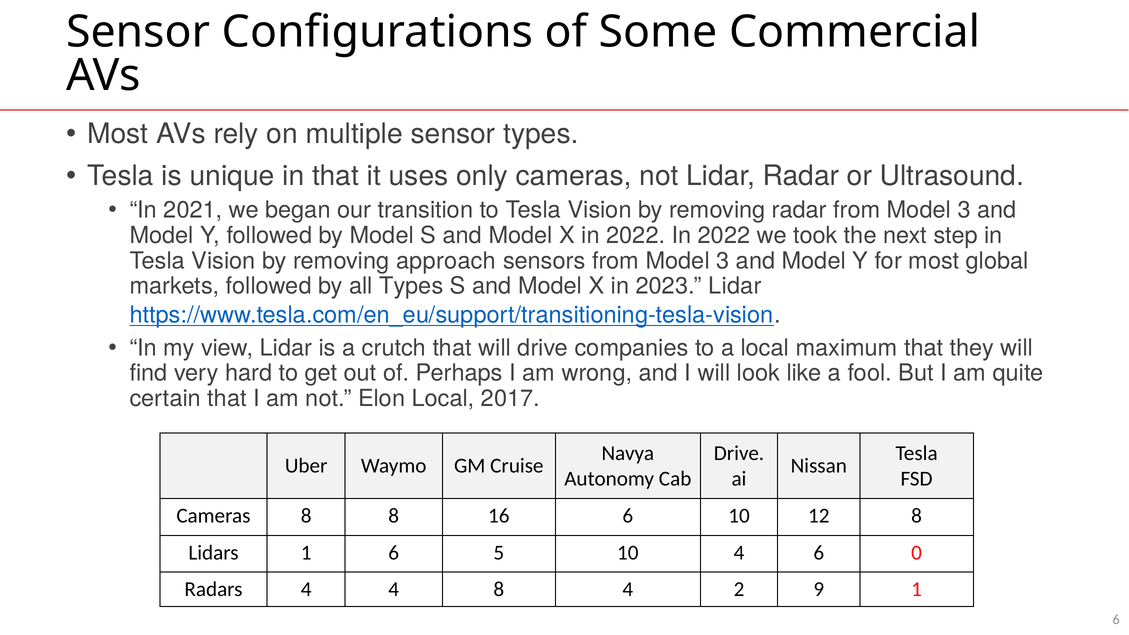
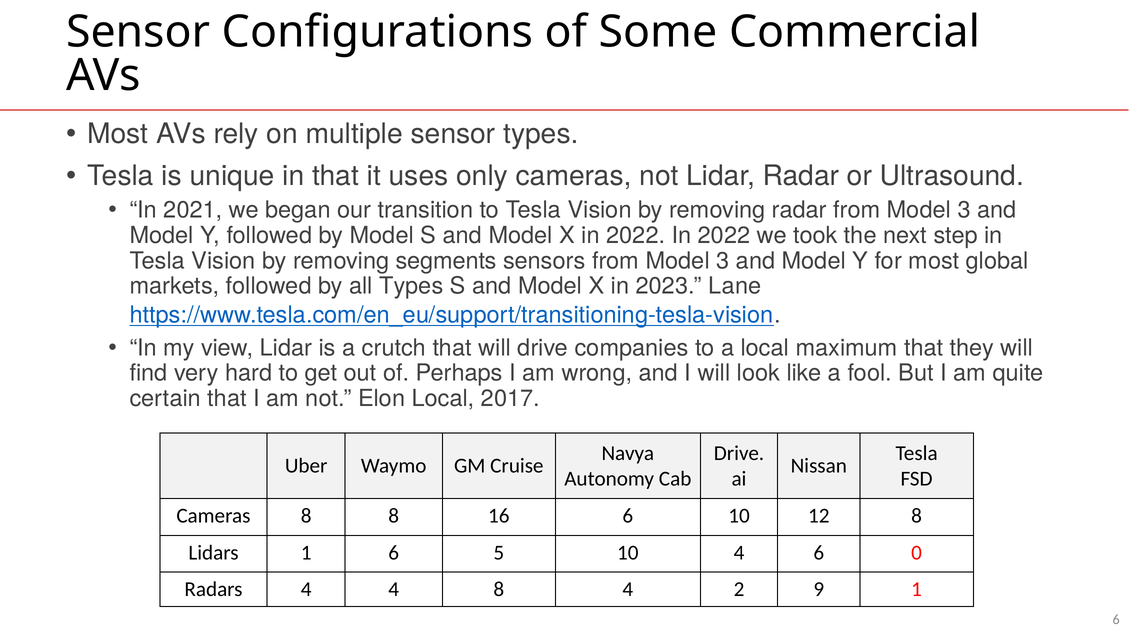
approach: approach -> segments
2023 Lidar: Lidar -> Lane
